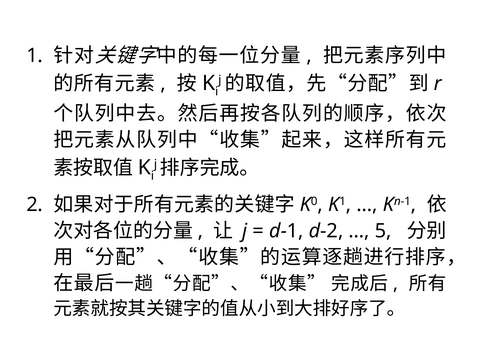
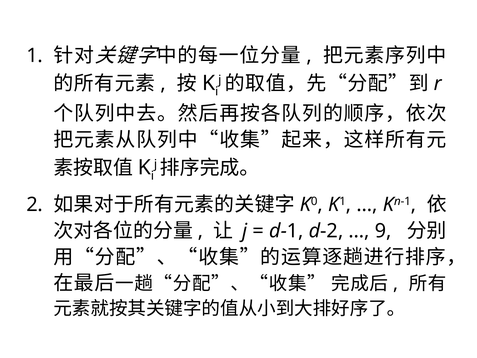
5: 5 -> 9
